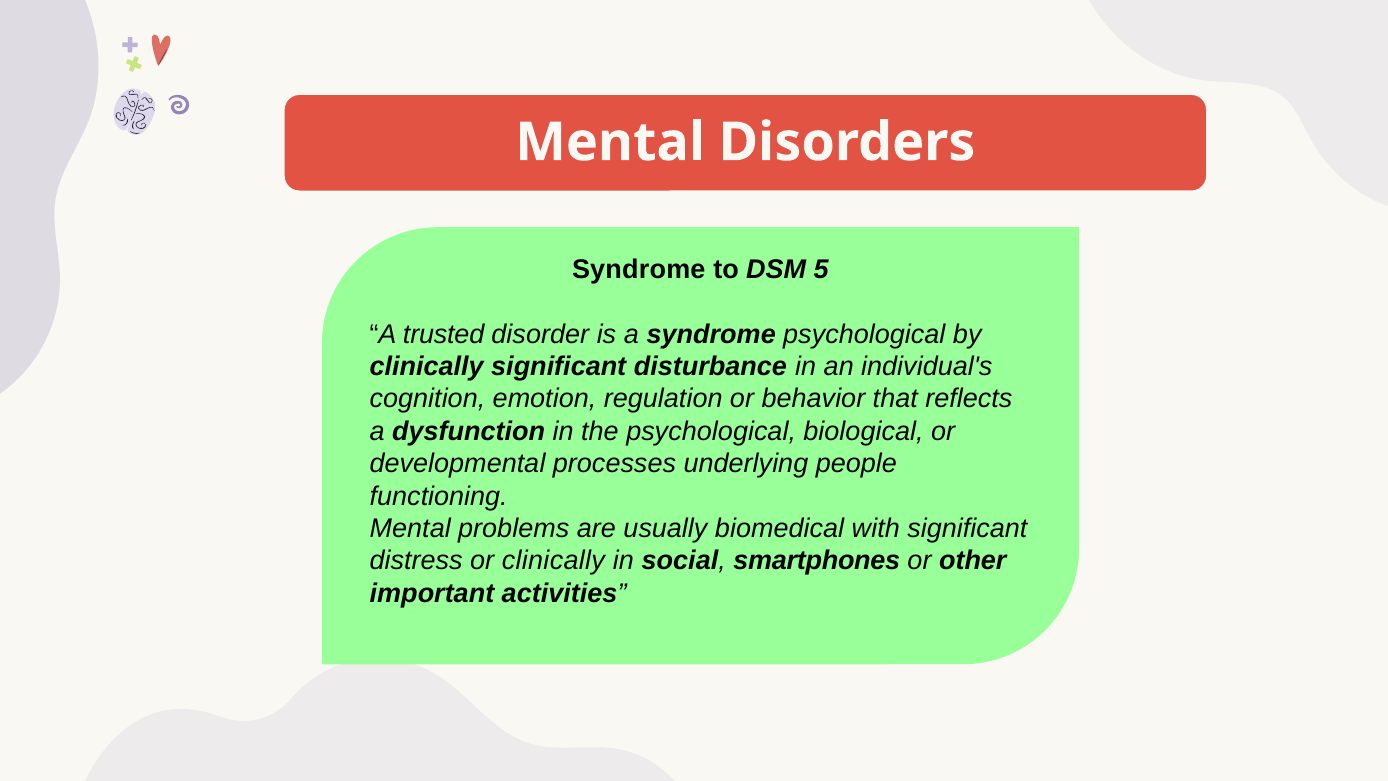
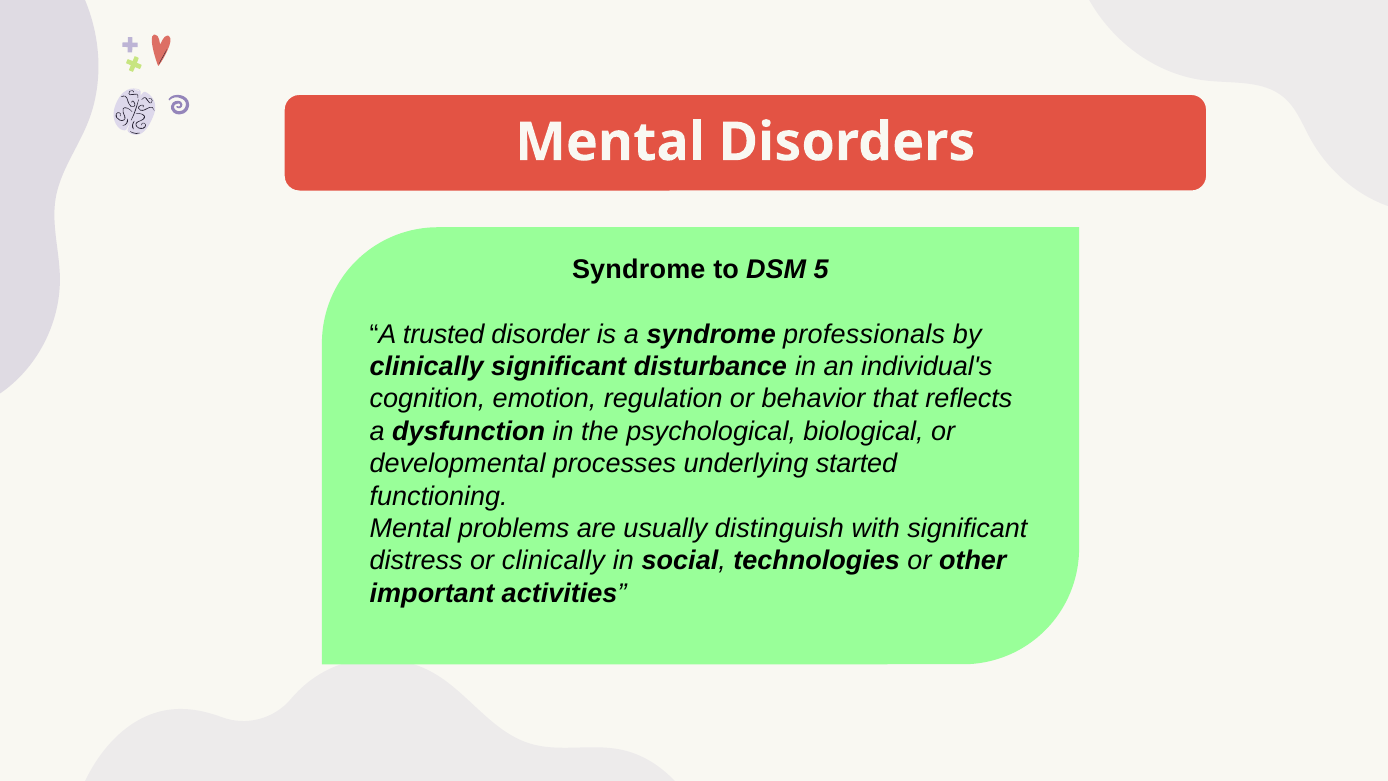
syndrome psychological: psychological -> professionals
people: people -> started
biomedical: biomedical -> distinguish
smartphones: smartphones -> technologies
